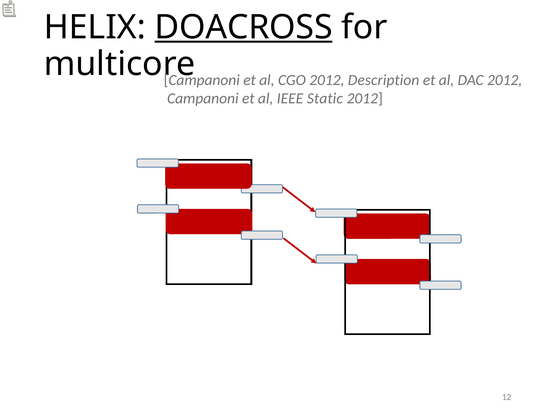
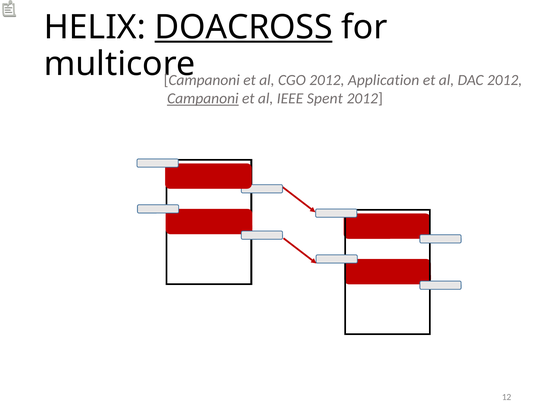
Description: Description -> Application
Campanoni at (203, 99) underline: none -> present
Static: Static -> Spent
